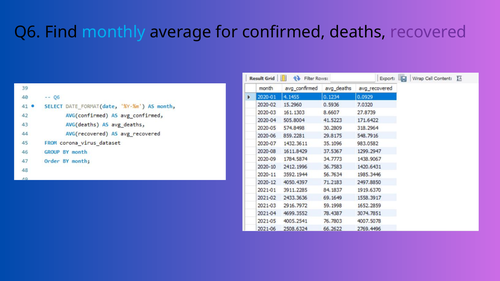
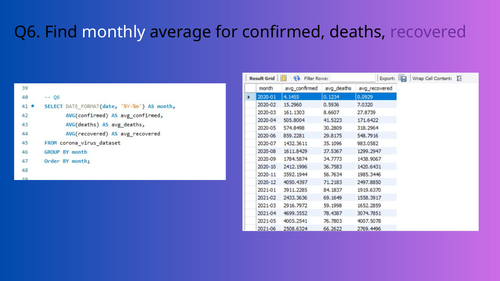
monthly colour: light blue -> white
